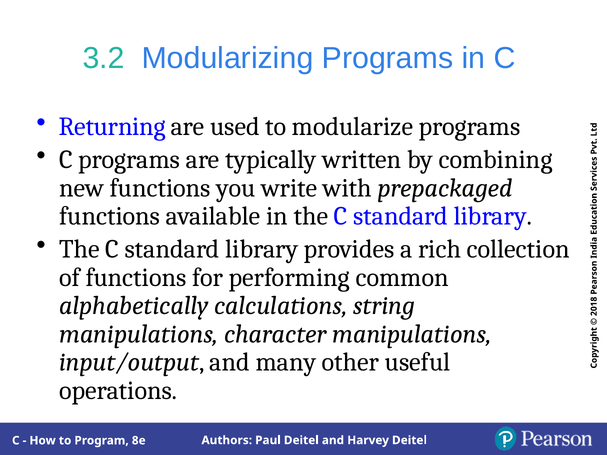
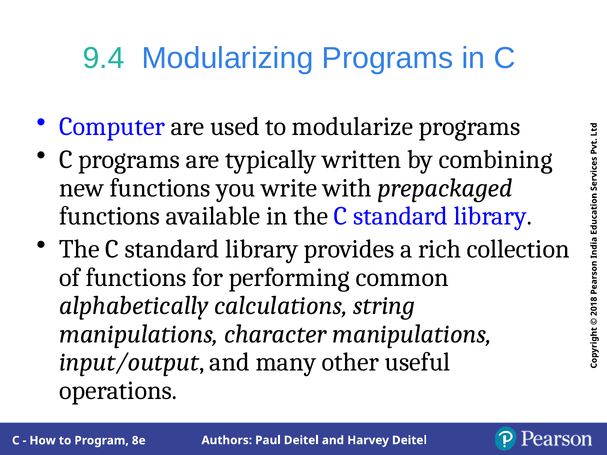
3.2: 3.2 -> 9.4
Returning: Returning -> Computer
